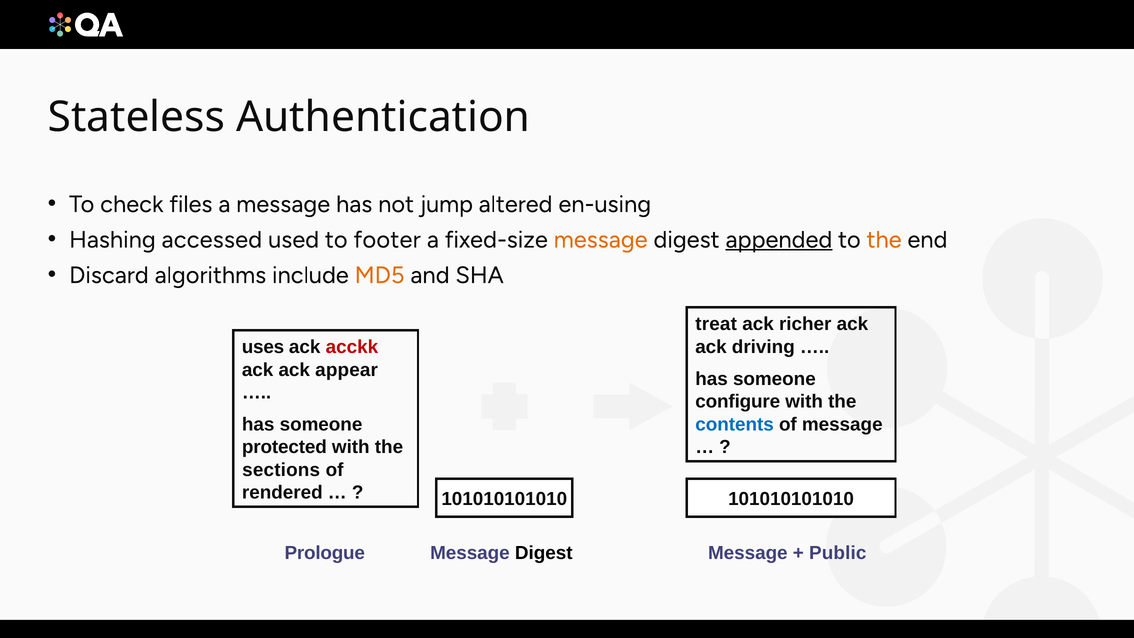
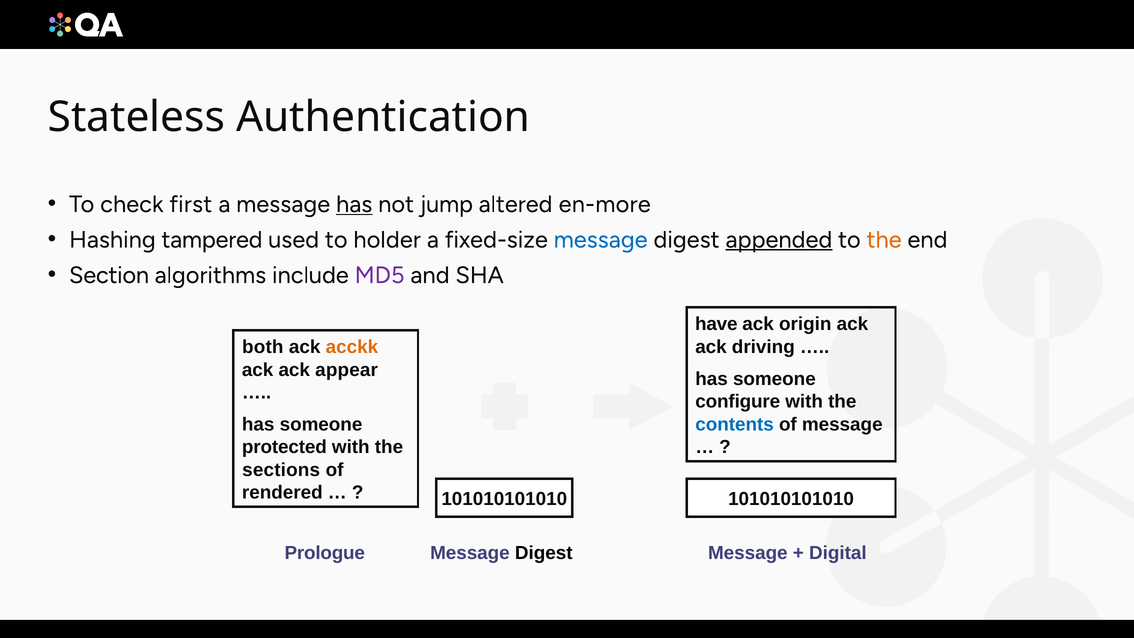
files: files -> first
has at (354, 204) underline: none -> present
en-using: en-using -> en-more
accessed: accessed -> tampered
footer: footer -> holder
message at (601, 240) colour: orange -> blue
Discard: Discard -> Section
MD5 colour: orange -> purple
treat: treat -> have
richer: richer -> origin
uses: uses -> both
acckk colour: red -> orange
Public: Public -> Digital
